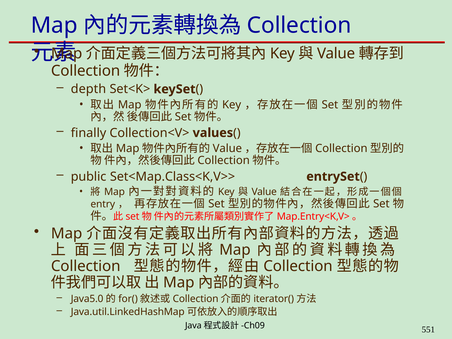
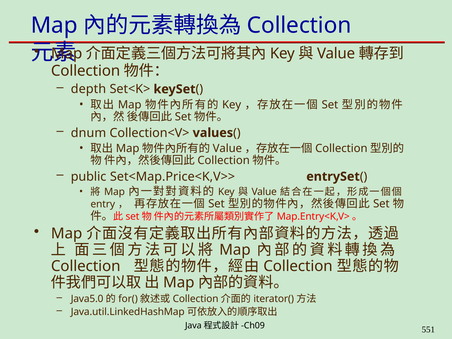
finally: finally -> dnum
Set<Map.Class<K,V>>: Set<Map.Class<K,V>> -> Set<Map.Price<K,V>>
